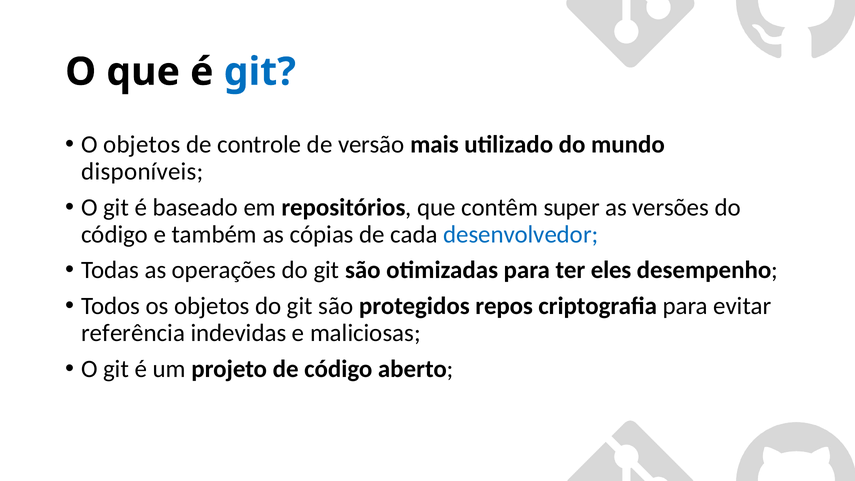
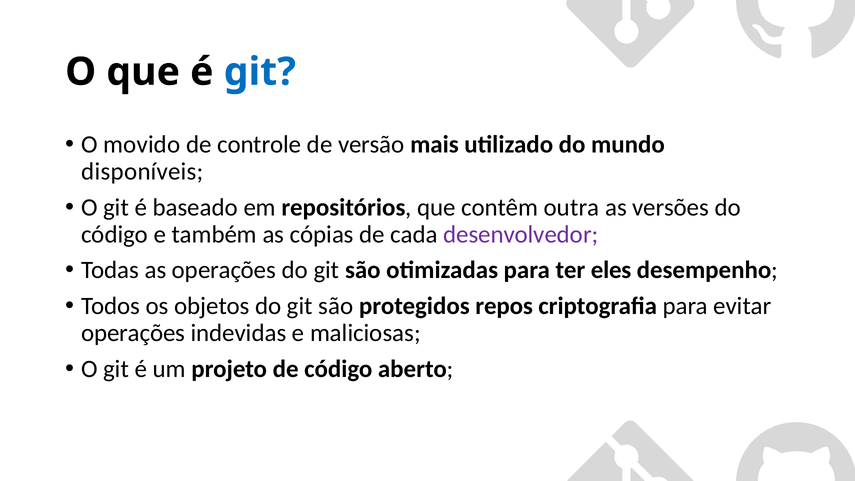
O objetos: objetos -> movido
super: super -> outra
desenvolvedor colour: blue -> purple
referência at (133, 333): referência -> operações
